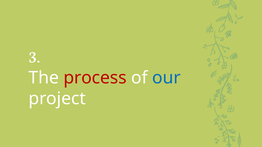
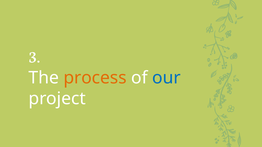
process colour: red -> orange
